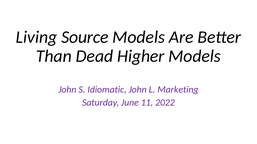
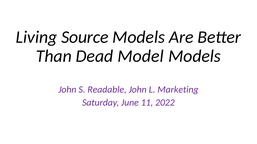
Higher: Higher -> Model
Idiomatic: Idiomatic -> Readable
